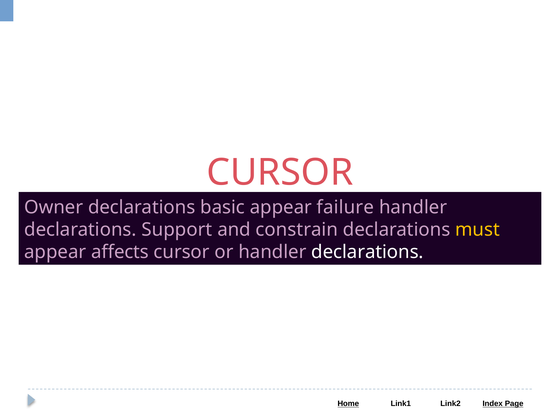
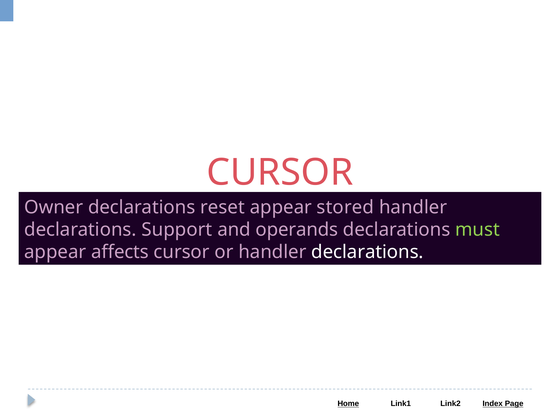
basic: basic -> reset
failure: failure -> stored
constrain: constrain -> operands
must colour: yellow -> light green
